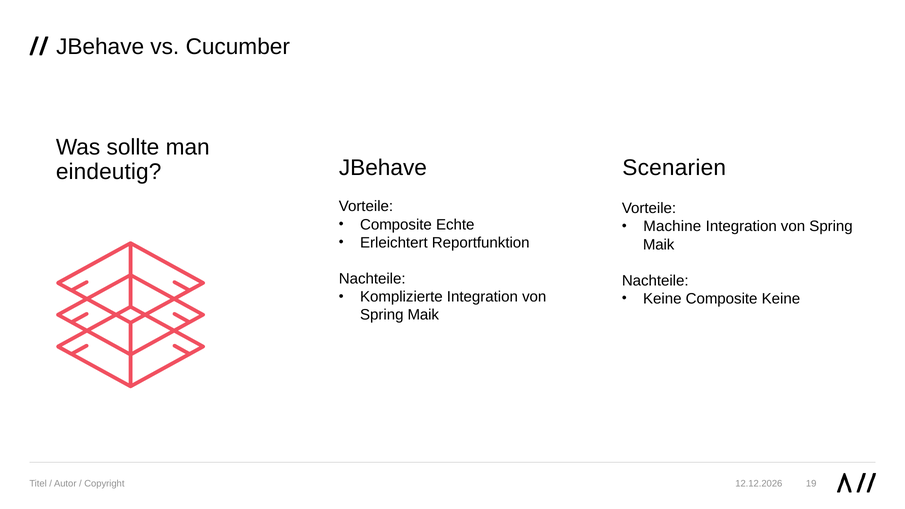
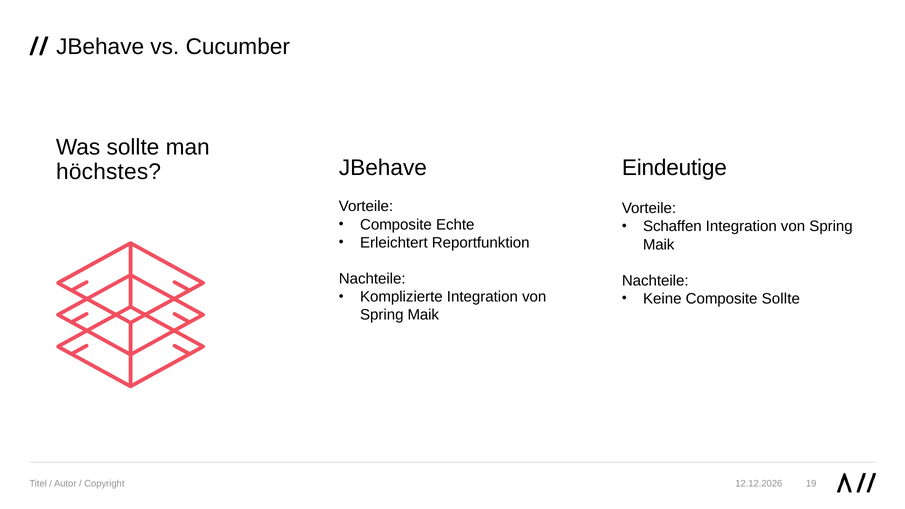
Scenarien: Scenarien -> Eindeutige
eindeutig: eindeutig -> höchstes
Machine: Machine -> Schaffen
Composite Keine: Keine -> Sollte
